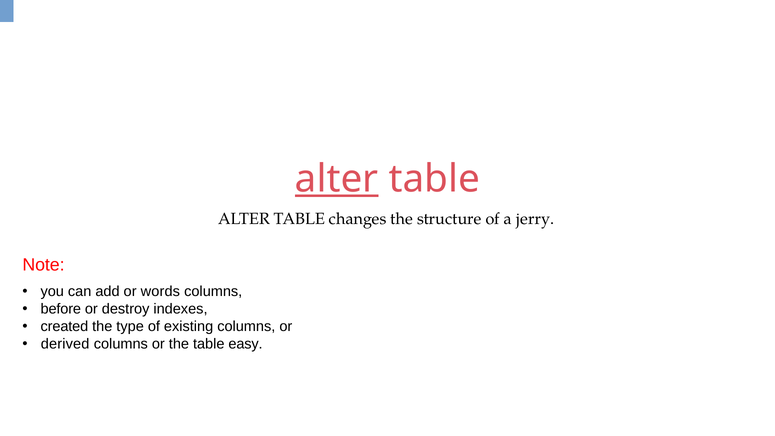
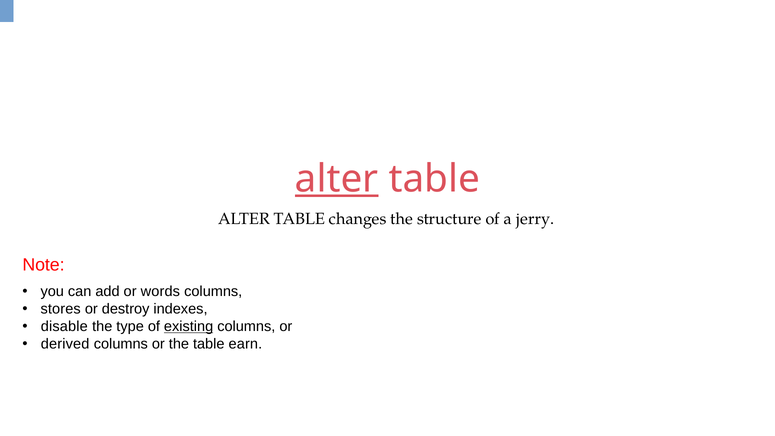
before: before -> stores
created: created -> disable
existing underline: none -> present
easy: easy -> earn
